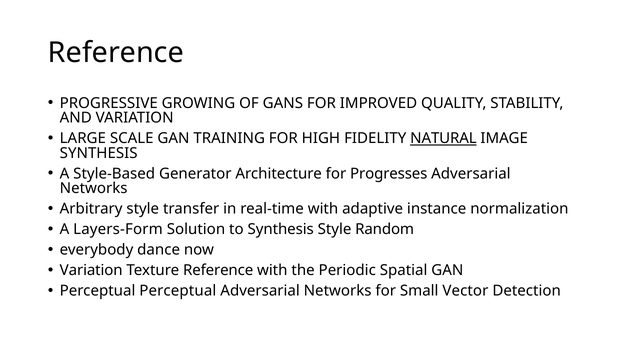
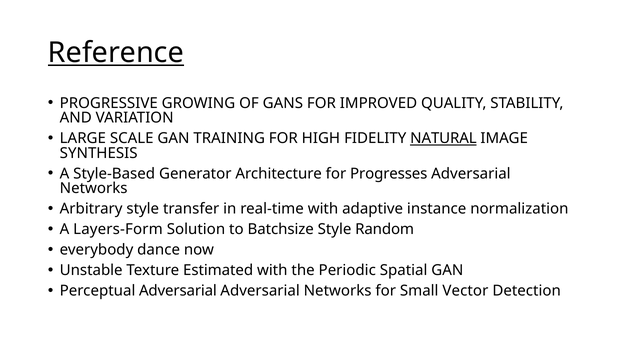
Reference at (116, 53) underline: none -> present
to Synthesis: Synthesis -> Batchsize
Variation at (91, 270): Variation -> Unstable
Texture Reference: Reference -> Estimated
Perceptual Perceptual: Perceptual -> Adversarial
